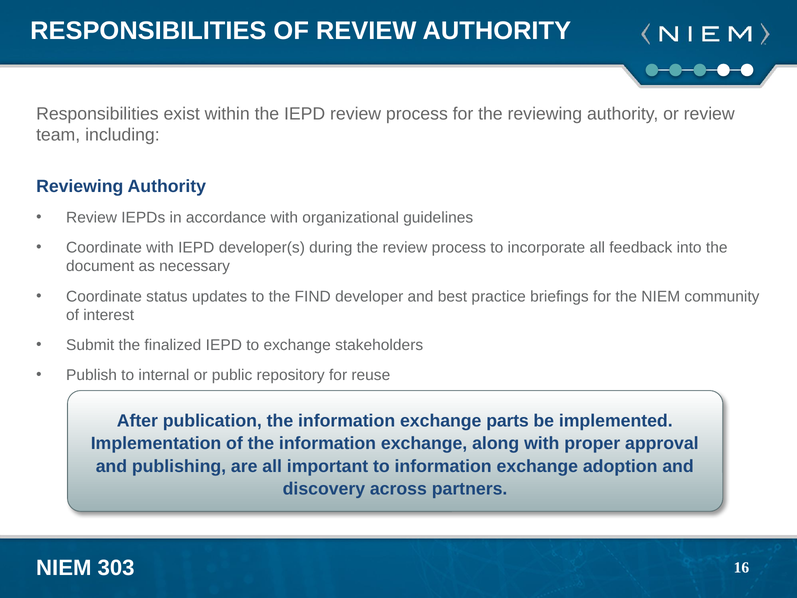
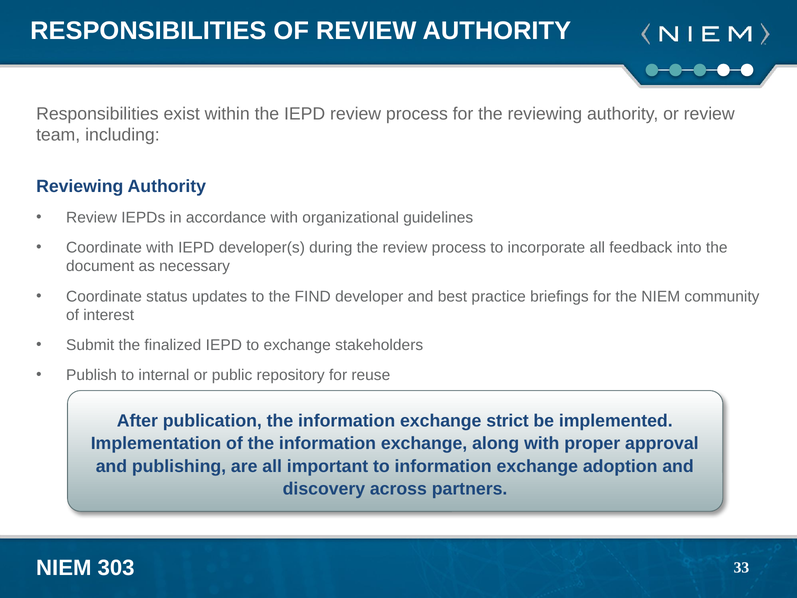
parts: parts -> strict
16: 16 -> 33
